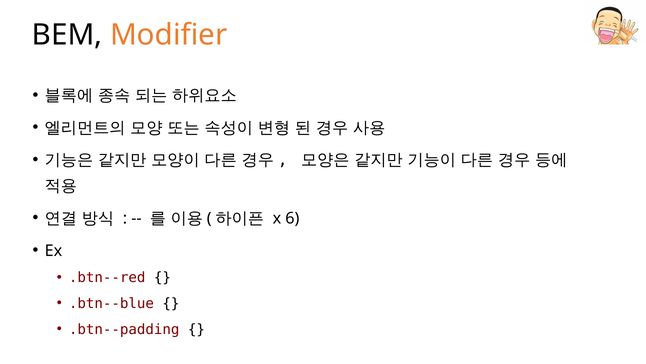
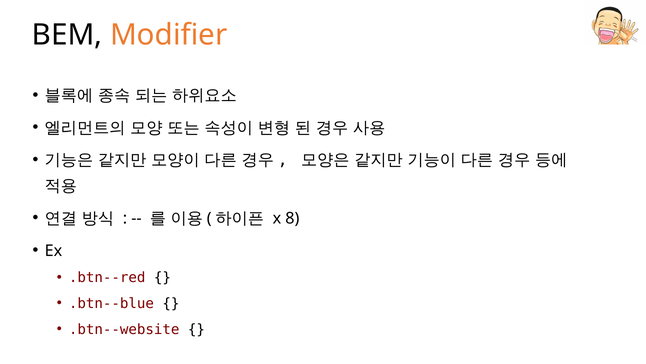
6: 6 -> 8
.btn--padding: .btn--padding -> .btn--website
